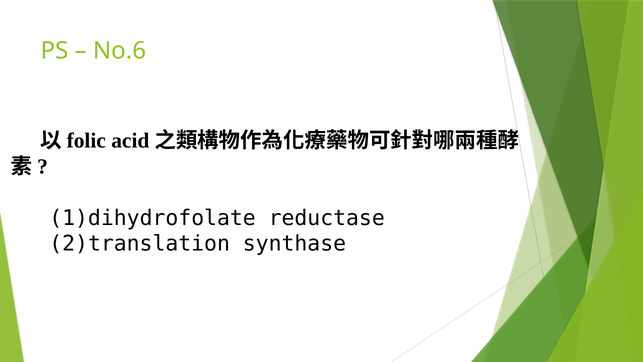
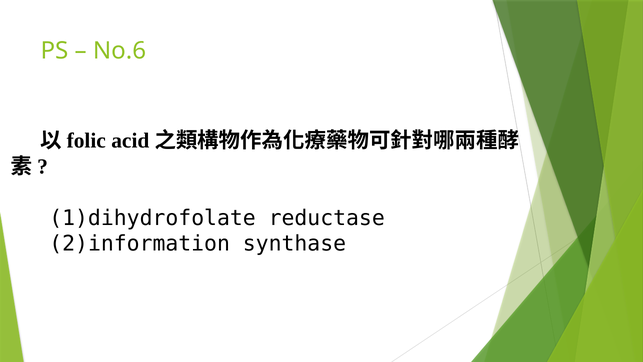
2)translation: 2)translation -> 2)information
